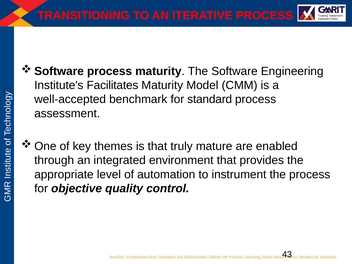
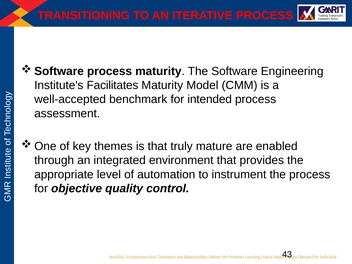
standard: standard -> intended
